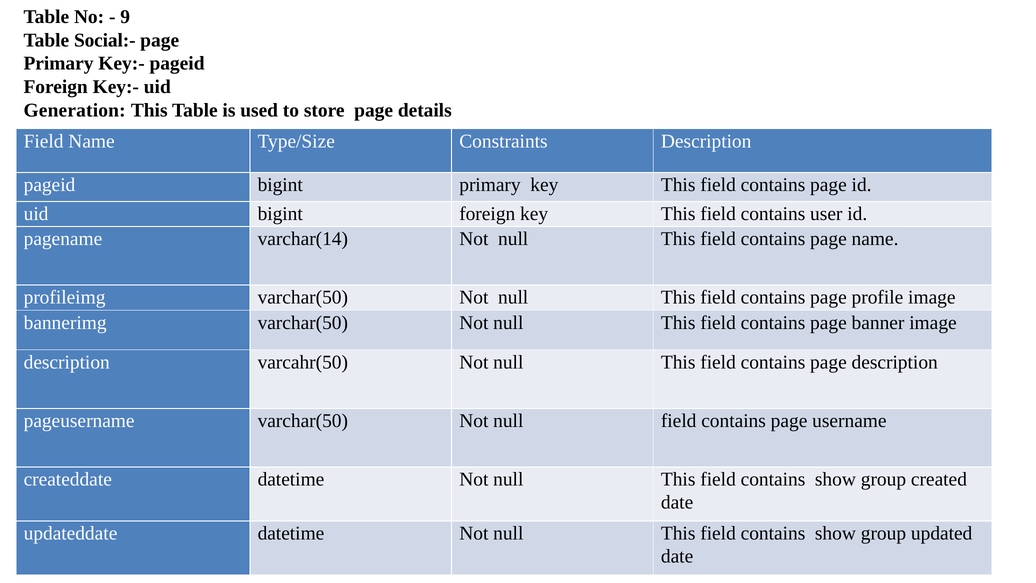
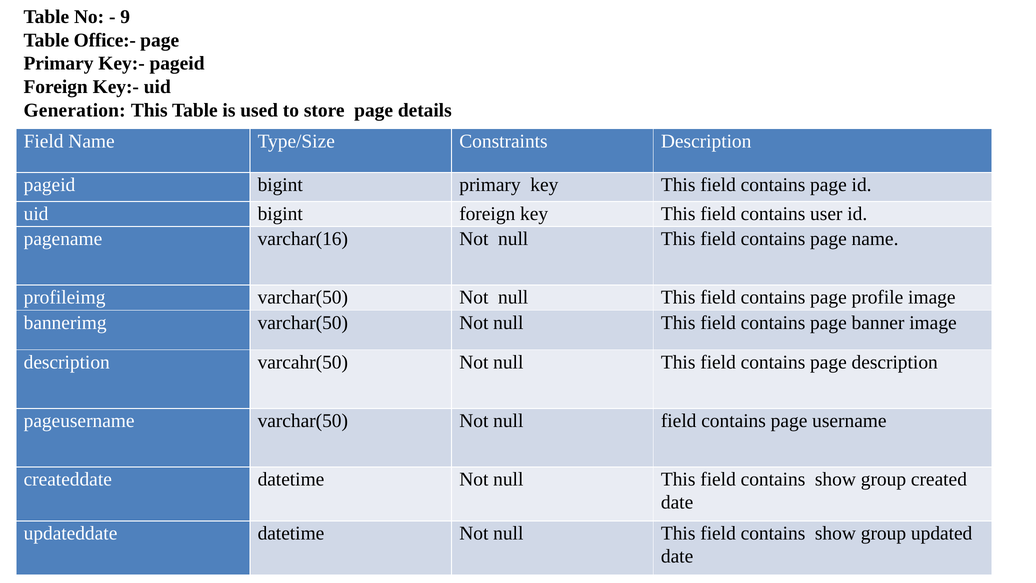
Social:-: Social:- -> Office:-
varchar(14: varchar(14 -> varchar(16
